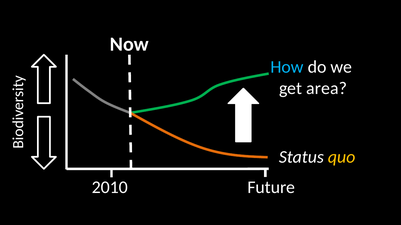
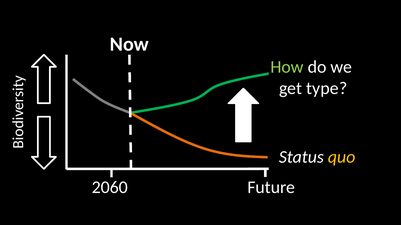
How colour: light blue -> light green
area: area -> type
2010: 2010 -> 2060
